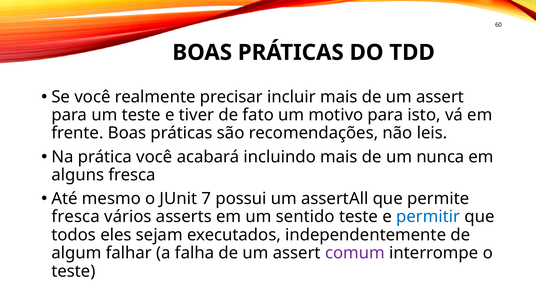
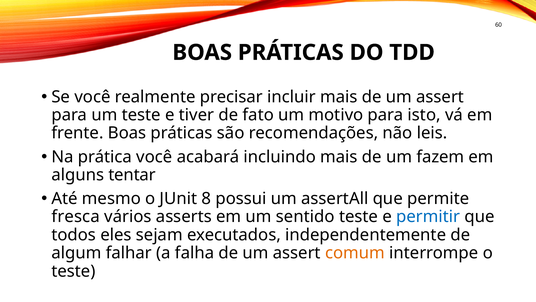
nunca: nunca -> fazem
alguns fresca: fresca -> tentar
7: 7 -> 8
comum colour: purple -> orange
